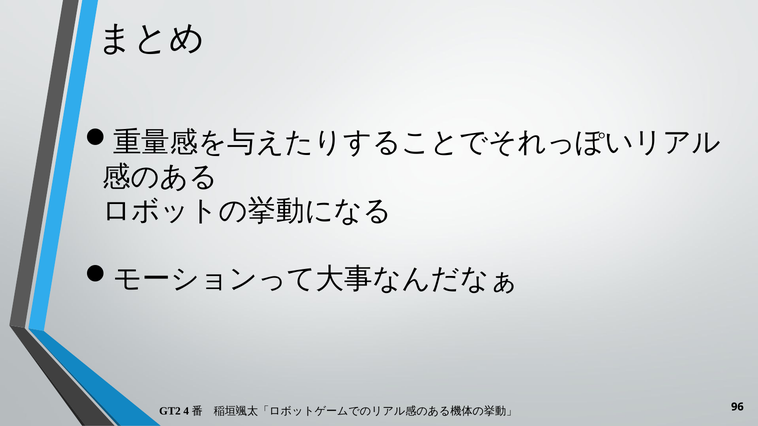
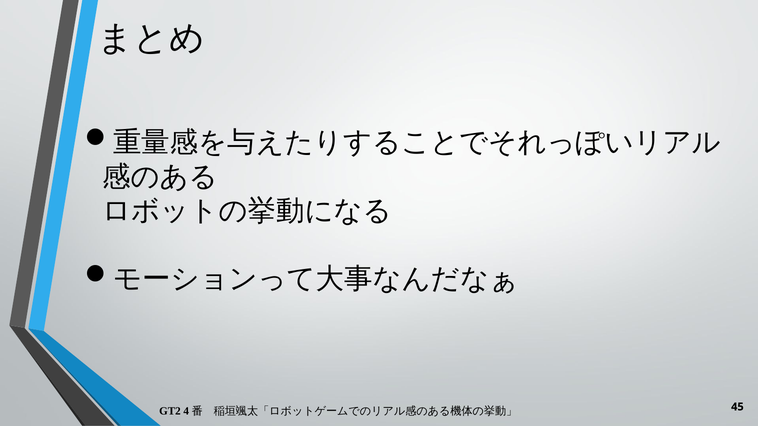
96: 96 -> 45
